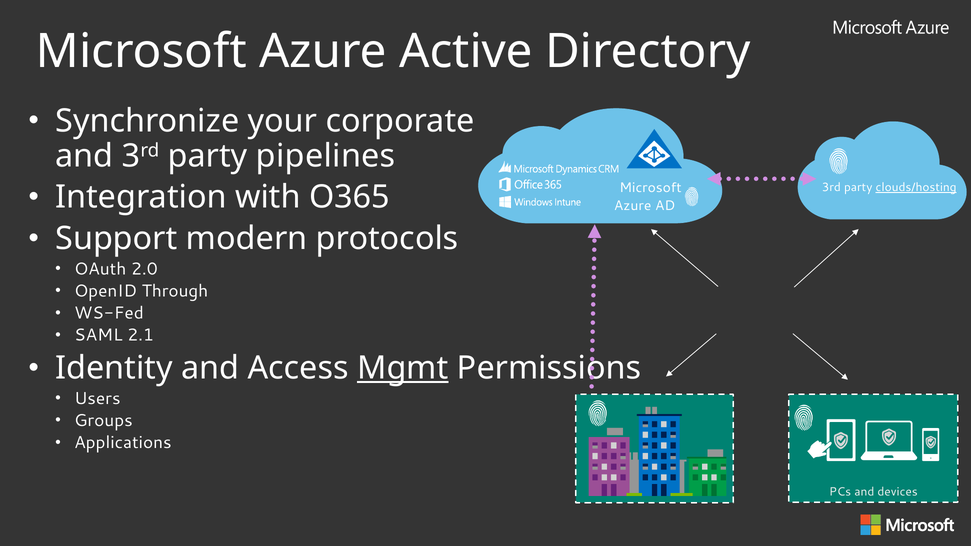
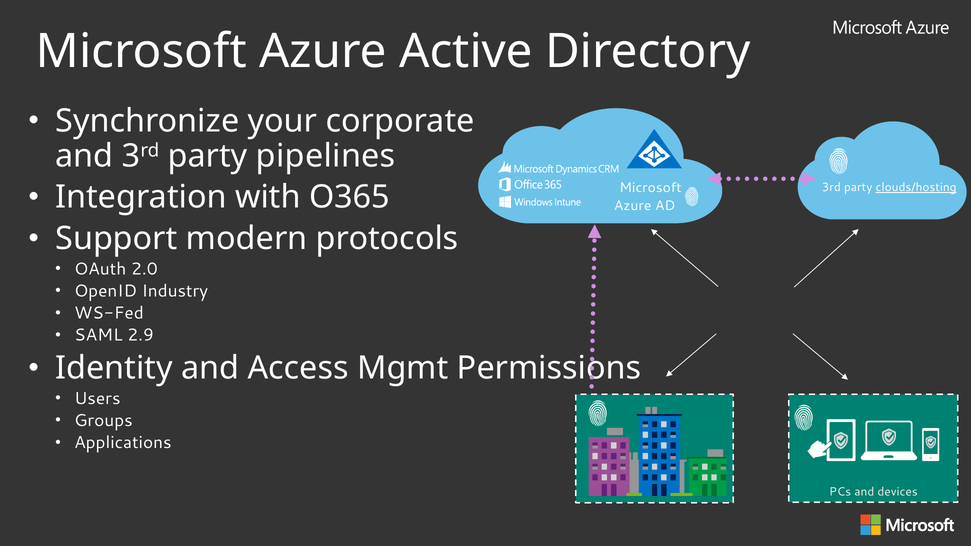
Through: Through -> Industry
2.1: 2.1 -> 2.9
Mgmt underline: present -> none
